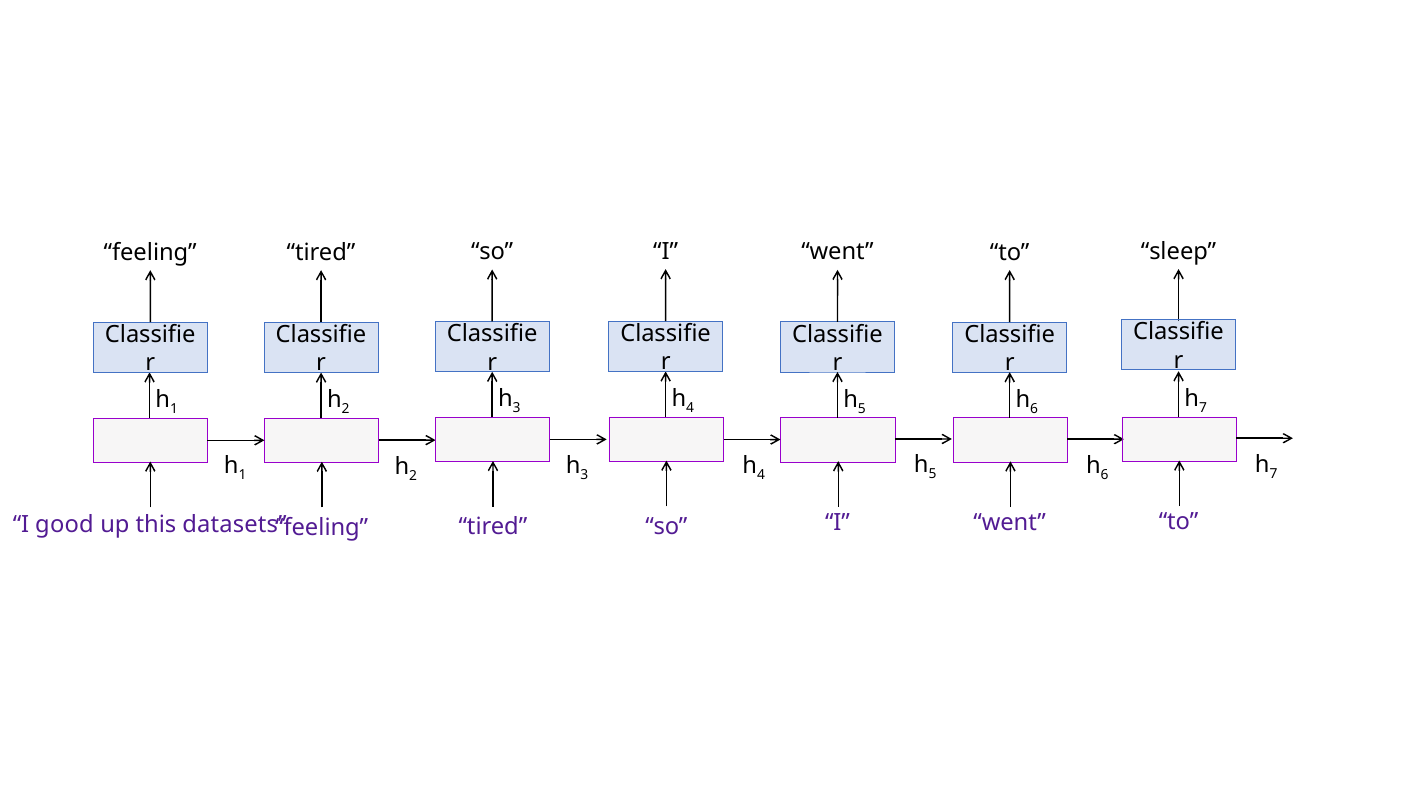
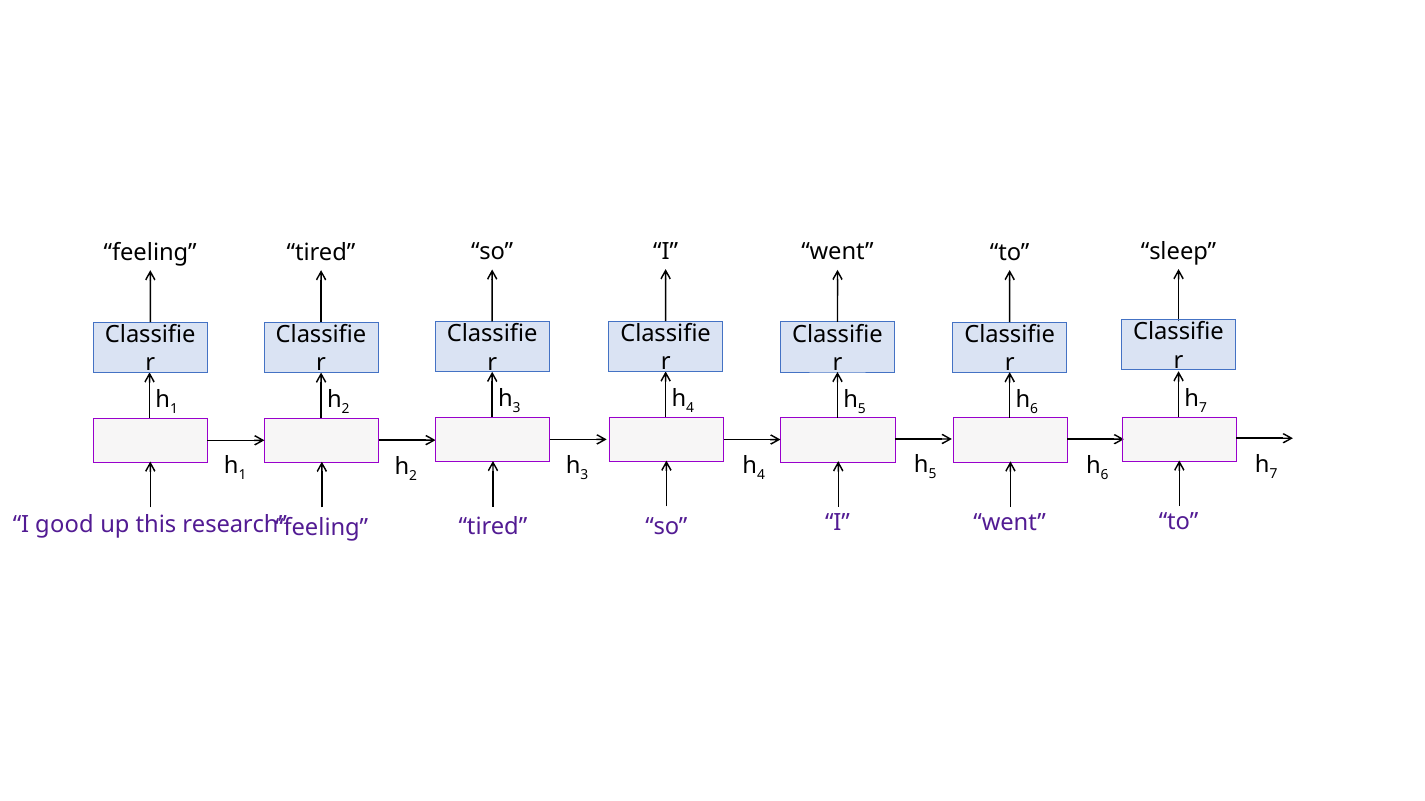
datasets: datasets -> research
